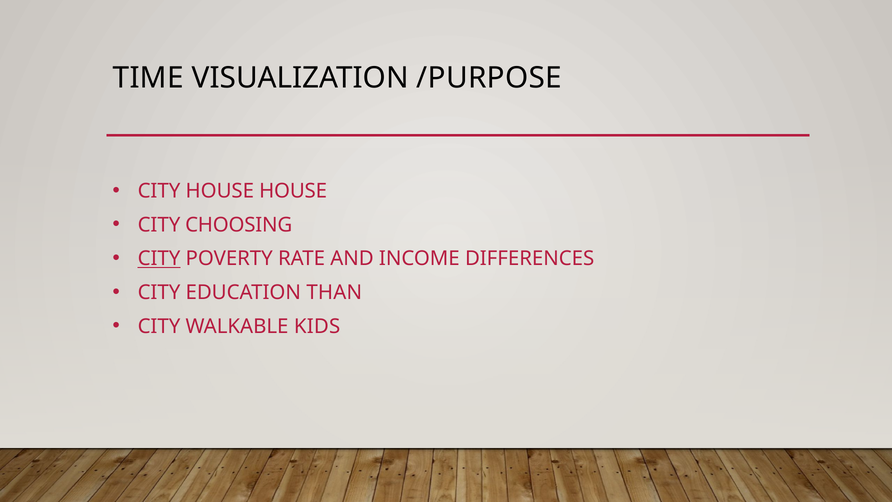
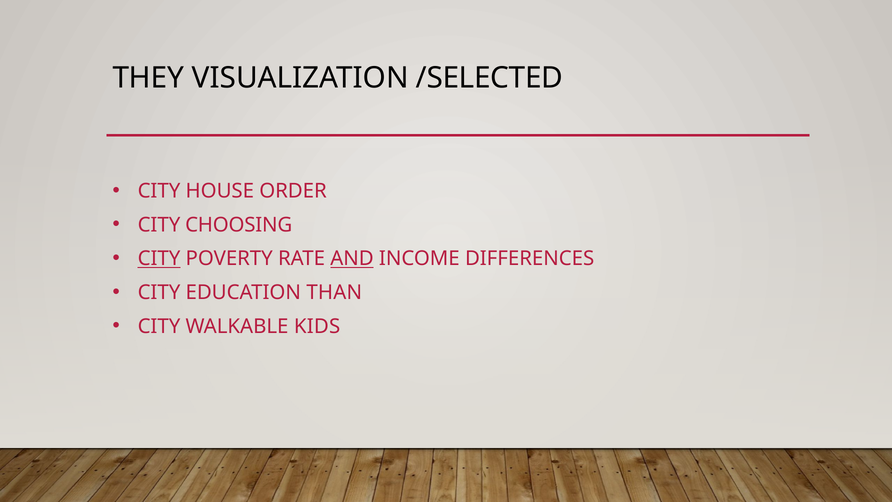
TIME: TIME -> THEY
/PURPOSE: /PURPOSE -> /SELECTED
HOUSE HOUSE: HOUSE -> ORDER
AND underline: none -> present
